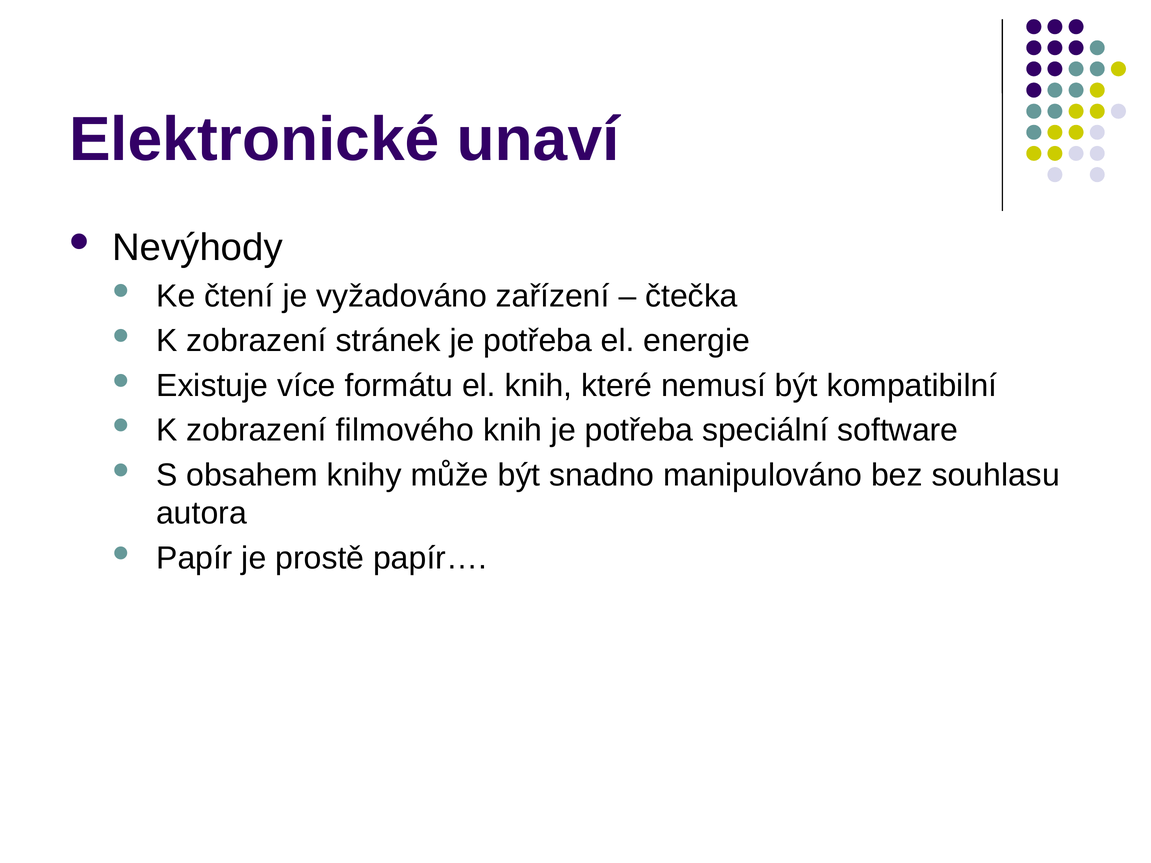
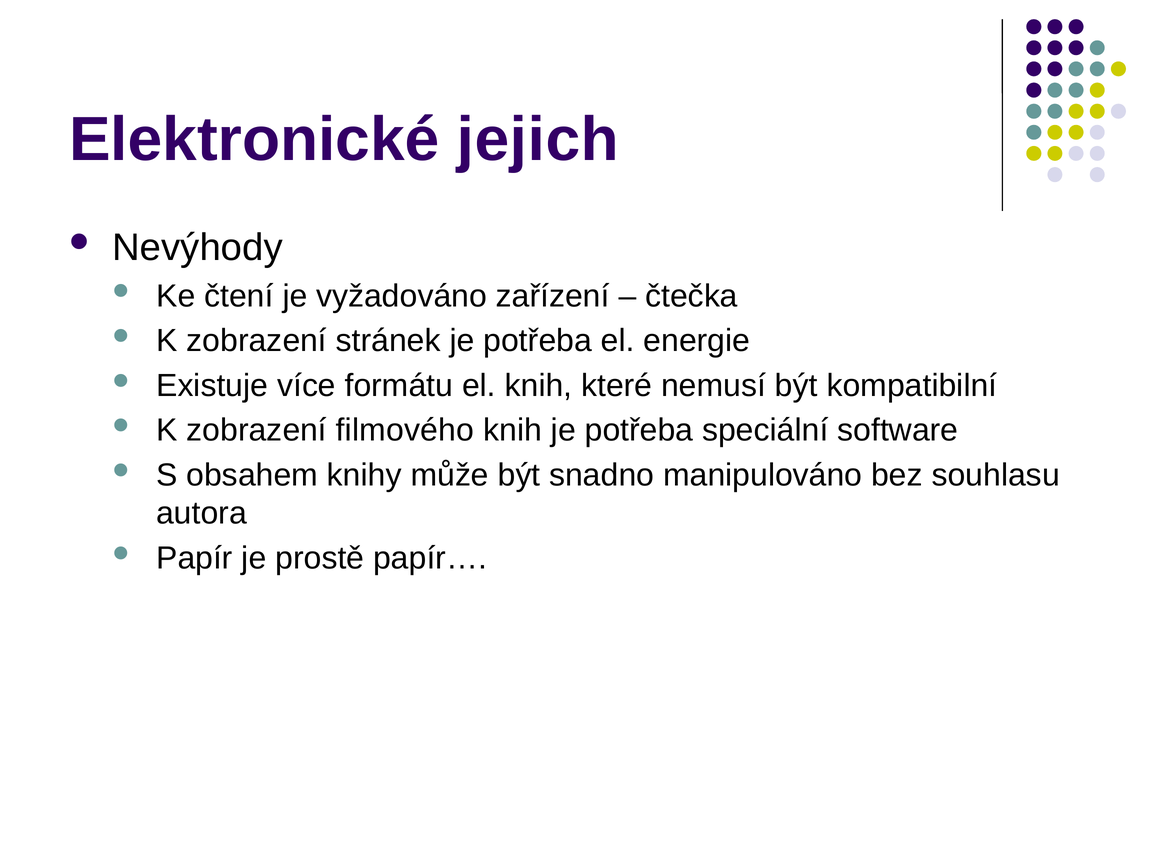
unaví: unaví -> jejich
